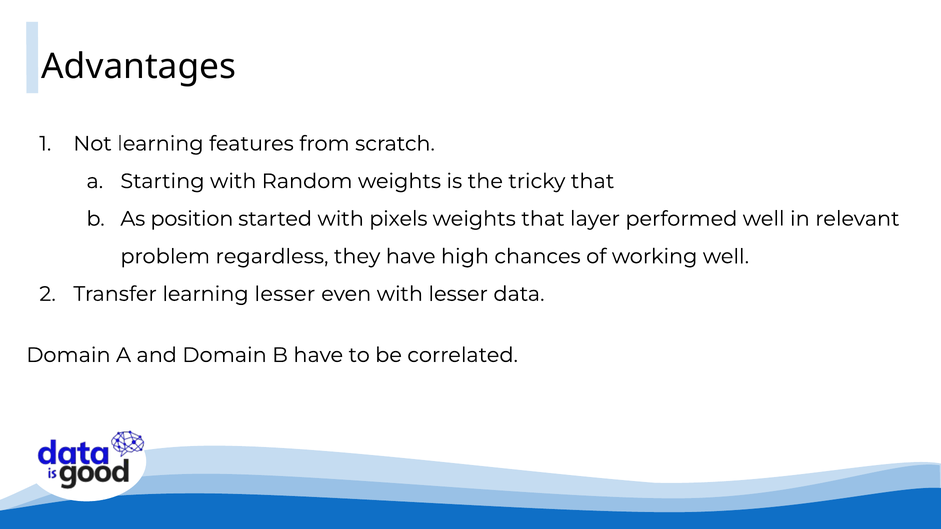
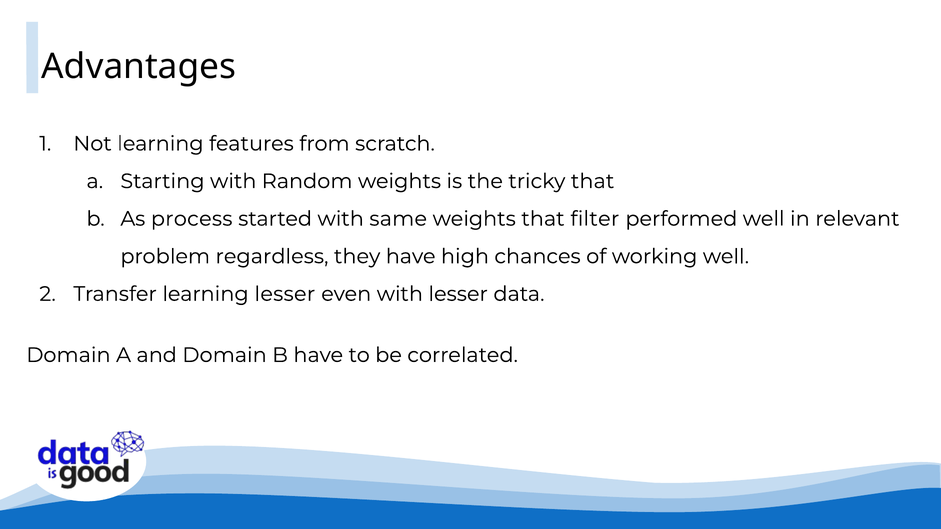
position: position -> process
pixels: pixels -> same
layer: layer -> filter
